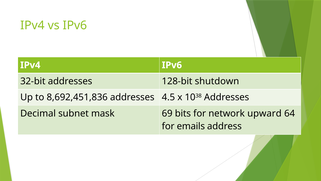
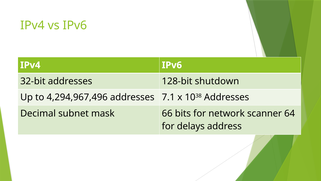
8,692,451,836: 8,692,451,836 -> 4,294,967,496
4.5: 4.5 -> 7.1
69: 69 -> 66
upward: upward -> scanner
emails: emails -> delays
